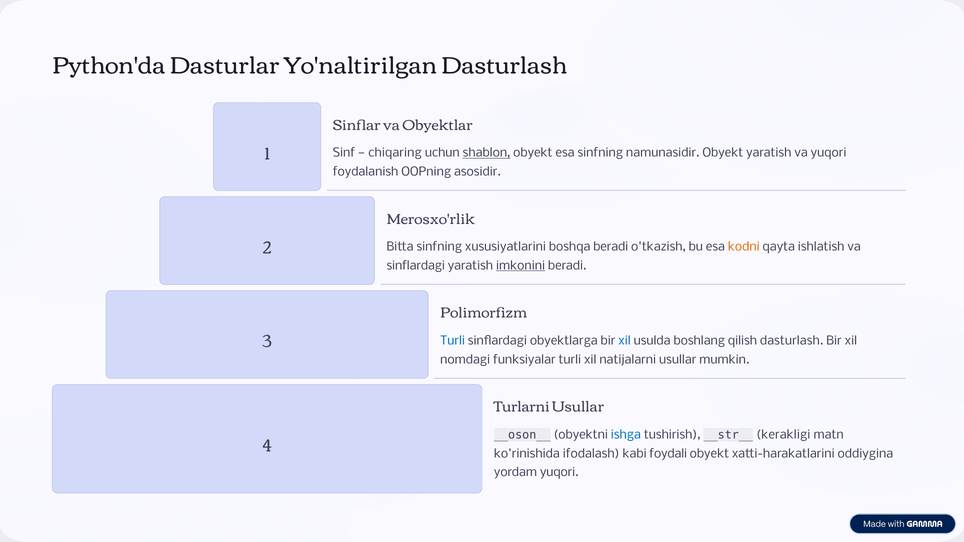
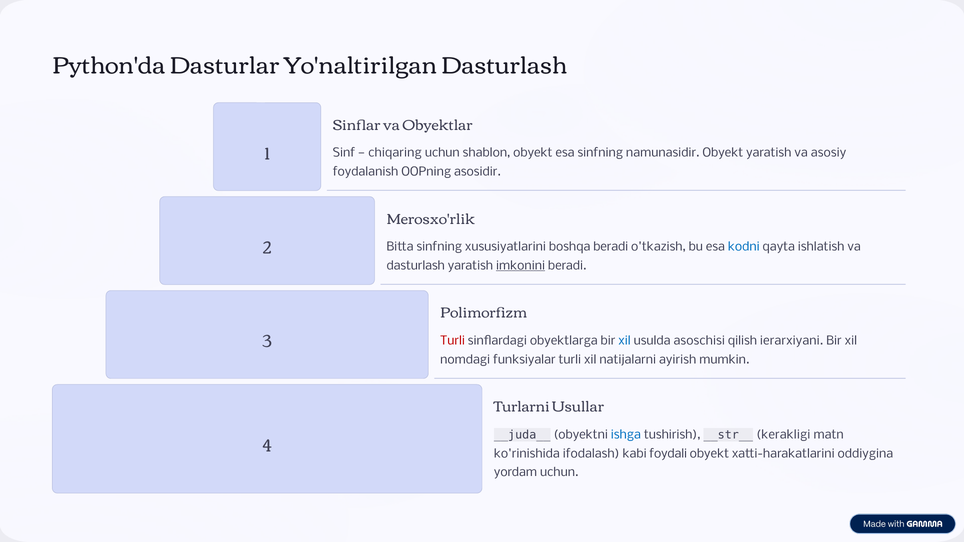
shablon underline: present -> none
va yuqori: yuqori -> asosiy
kodni colour: orange -> blue
sinflardagi at (416, 266): sinflardagi -> dasturlash
Turli at (453, 341) colour: blue -> red
boshlang: boshlang -> asoschisi
qilish dasturlash: dasturlash -> ierarxiyani
natijalarni usullar: usullar -> ayirish
__oson__: __oson__ -> __juda__
yordam yuqori: yuqori -> uchun
